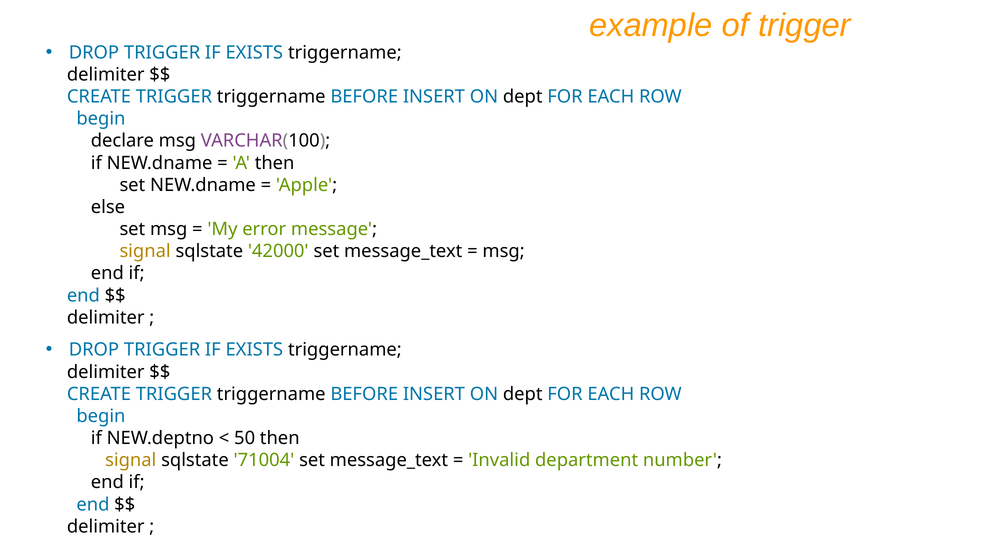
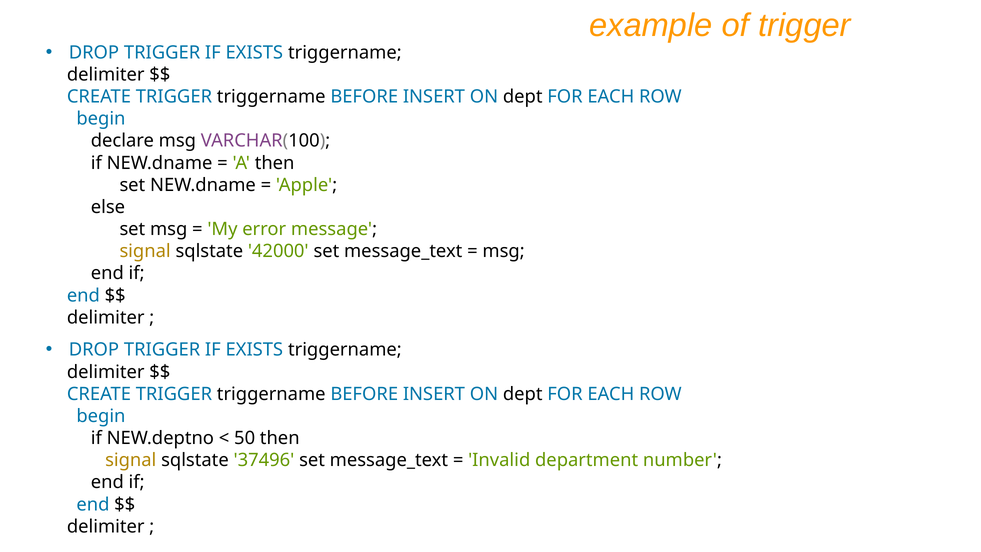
71004: 71004 -> 37496
